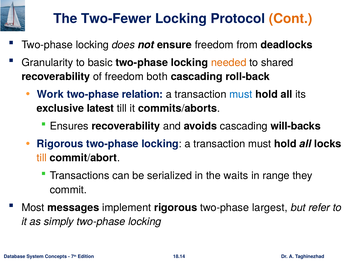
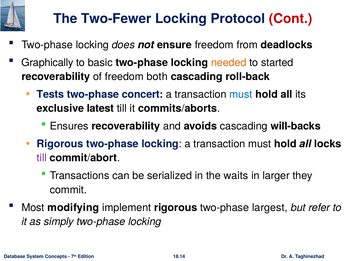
Cont colour: orange -> red
Granularity: Granularity -> Graphically
shared: shared -> started
Work: Work -> Tests
relation: relation -> concert
till at (42, 158) colour: orange -> purple
range: range -> larger
messages: messages -> modifying
